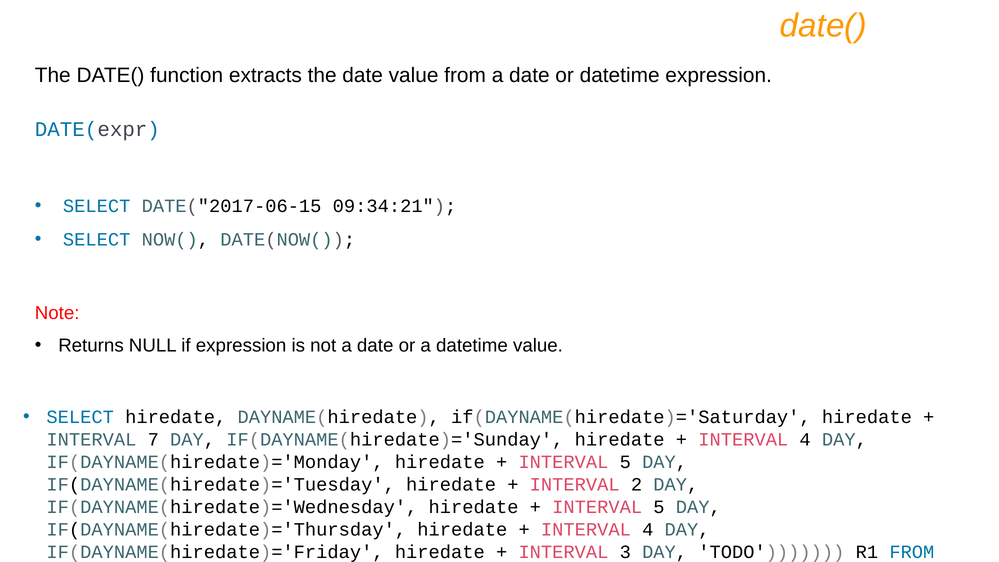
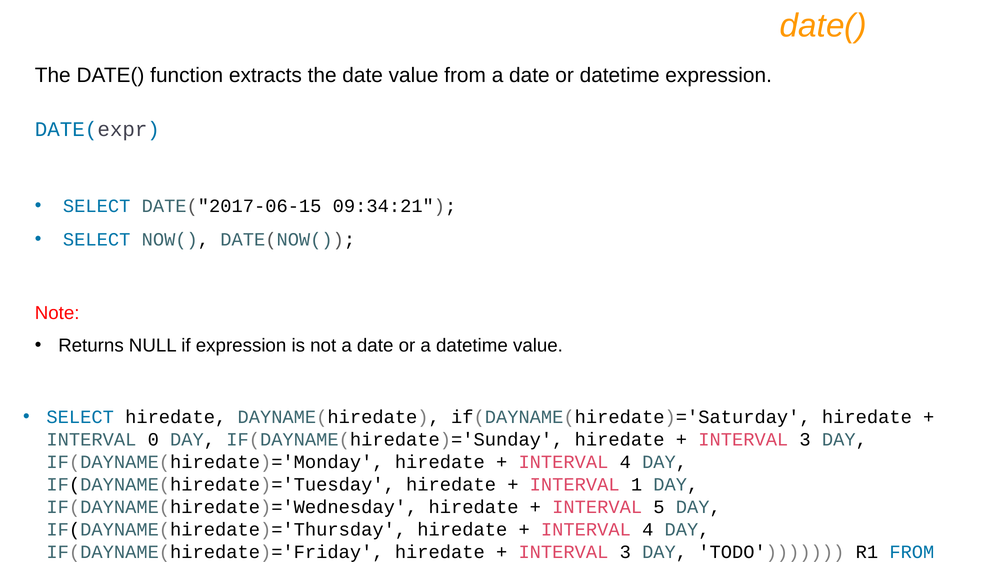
7: 7 -> 0
4 at (805, 440): 4 -> 3
5 at (625, 462): 5 -> 4
2: 2 -> 1
